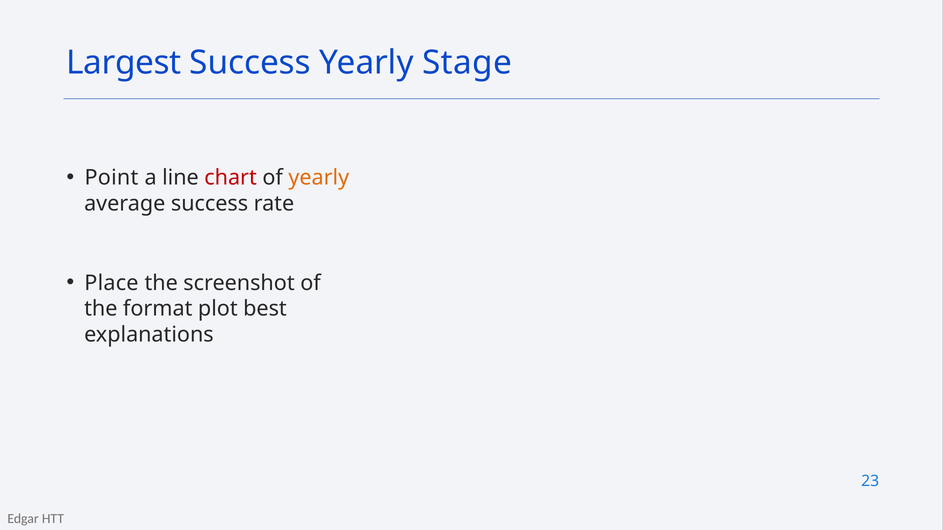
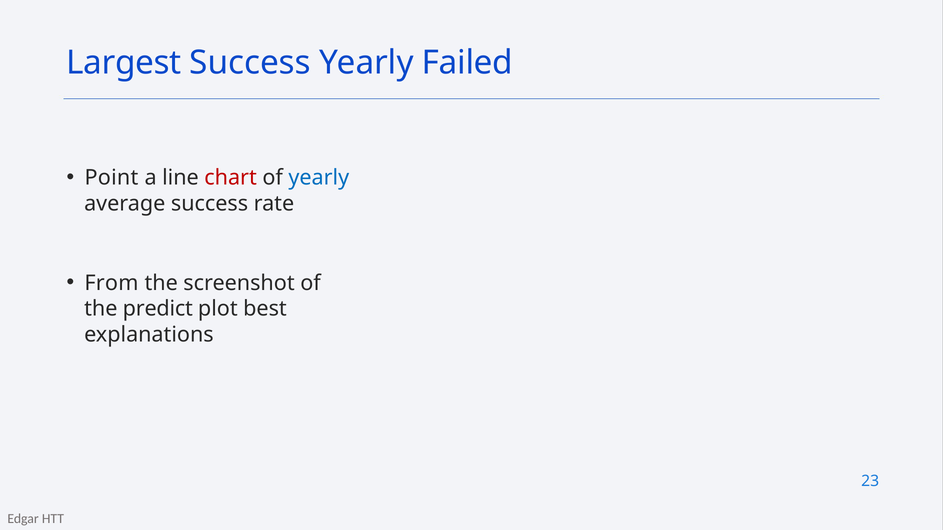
Stage: Stage -> Failed
yearly at (319, 178) colour: orange -> blue
Place: Place -> From
format: format -> predict
